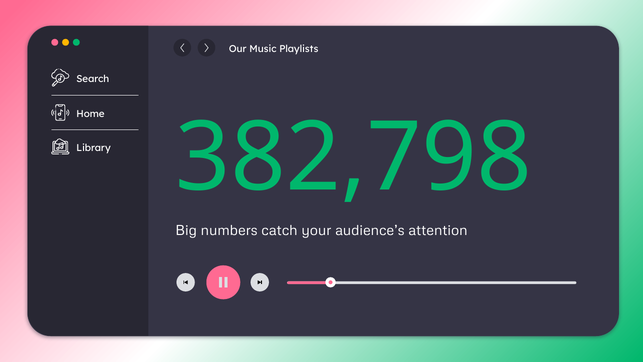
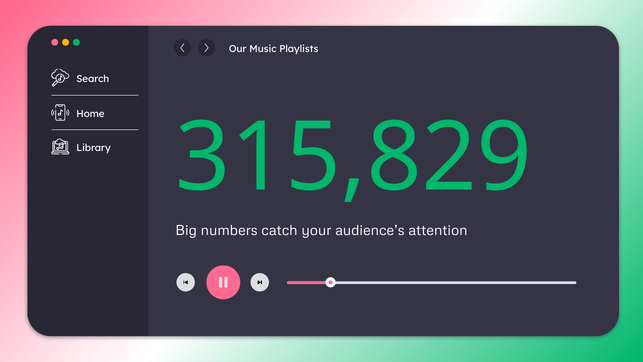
382,798: 382,798 -> 315,829
